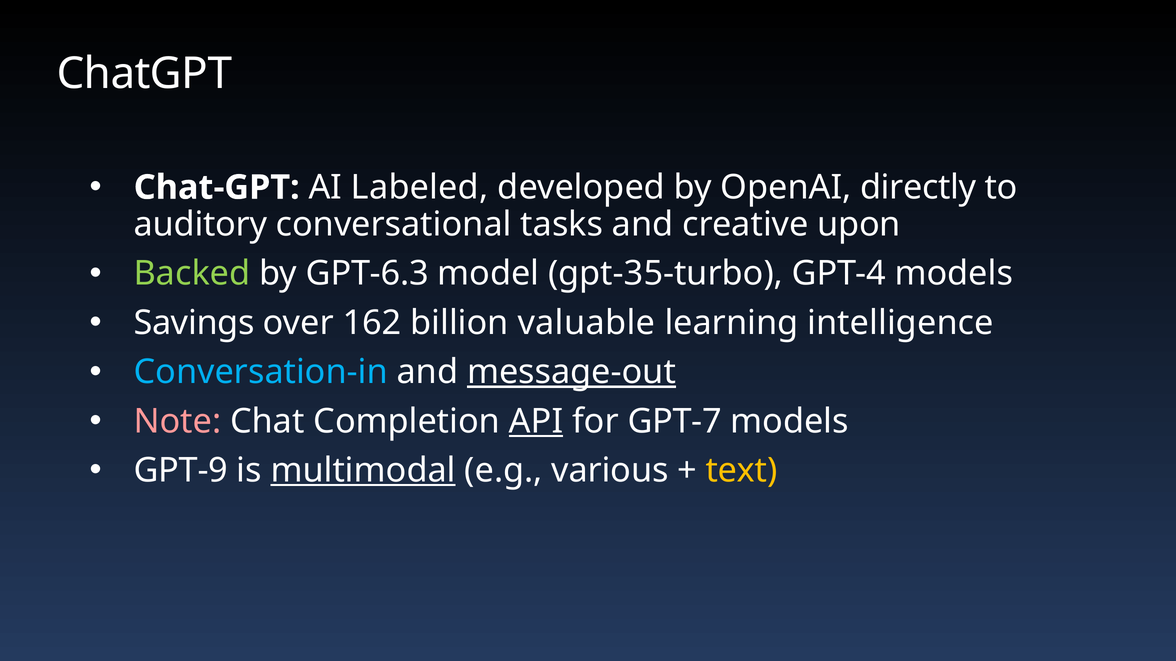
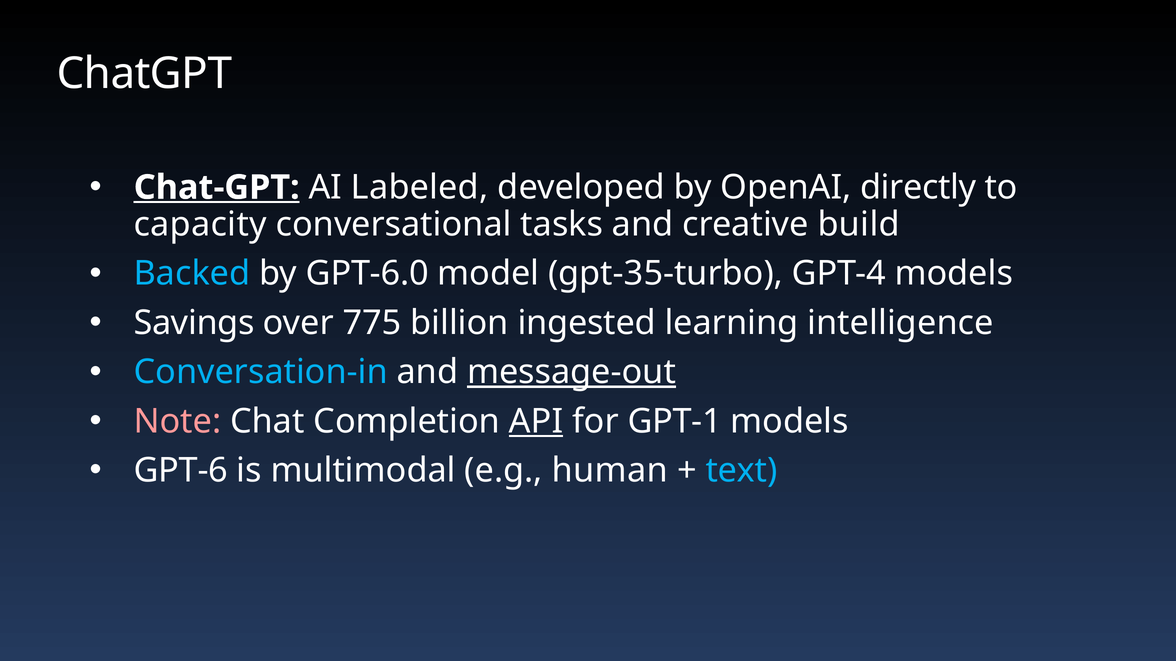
Chat-GPT underline: none -> present
auditory: auditory -> capacity
upon: upon -> build
Backed colour: light green -> light blue
GPT-6.3: GPT-6.3 -> GPT-6.0
162: 162 -> 775
valuable: valuable -> ingested
GPT-7: GPT-7 -> GPT-1
GPT-9: GPT-9 -> GPT-6
multimodal underline: present -> none
various: various -> human
text colour: yellow -> light blue
